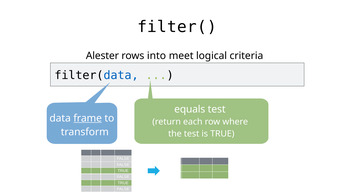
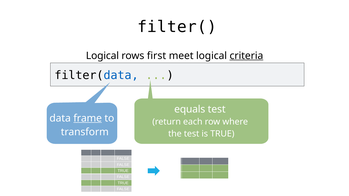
Alester at (102, 56): Alester -> Logical
into: into -> first
criteria underline: none -> present
